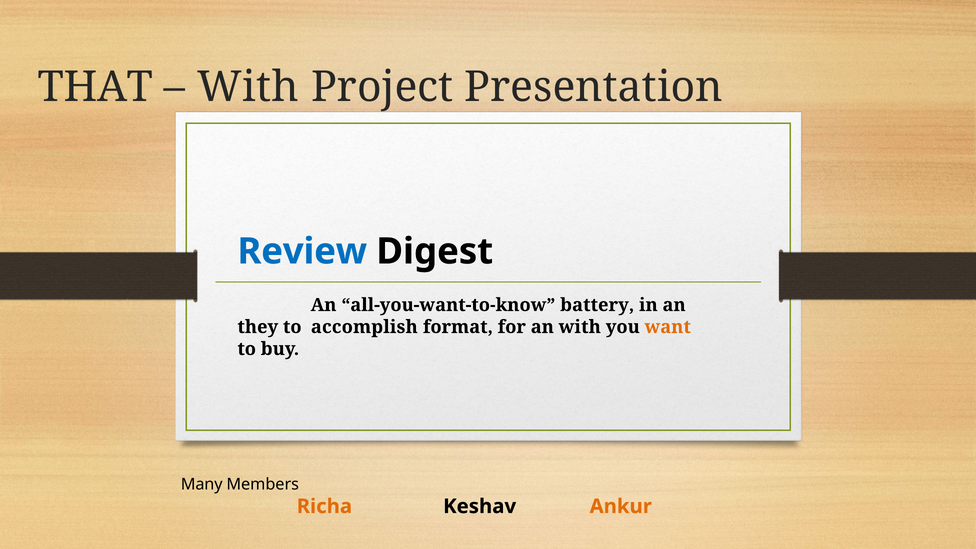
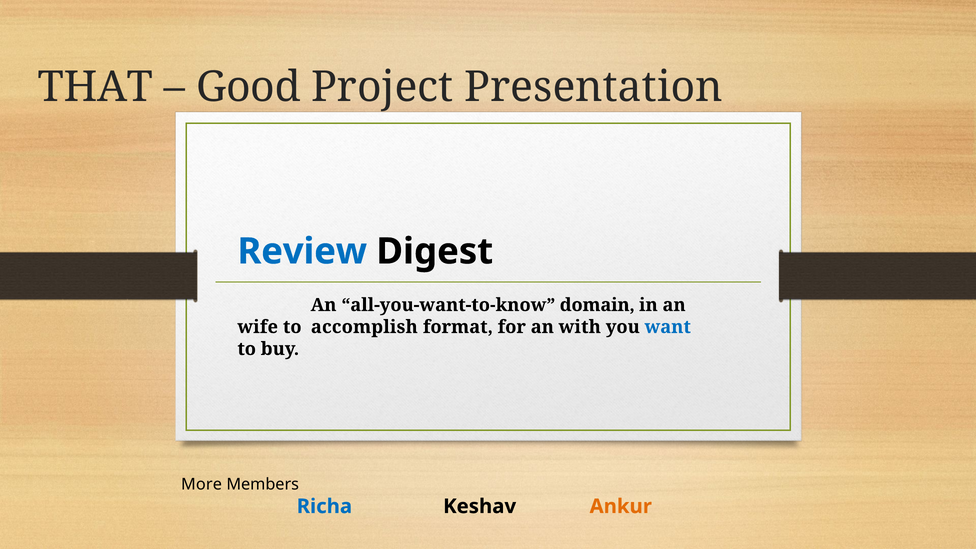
With at (248, 87): With -> Good
battery: battery -> domain
they: they -> wife
want colour: orange -> blue
Many: Many -> More
Richa colour: orange -> blue
